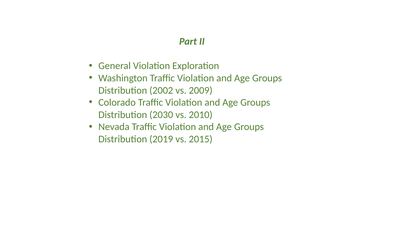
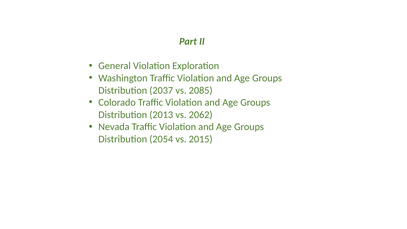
2002: 2002 -> 2037
2009: 2009 -> 2085
2030: 2030 -> 2013
2010: 2010 -> 2062
2019: 2019 -> 2054
